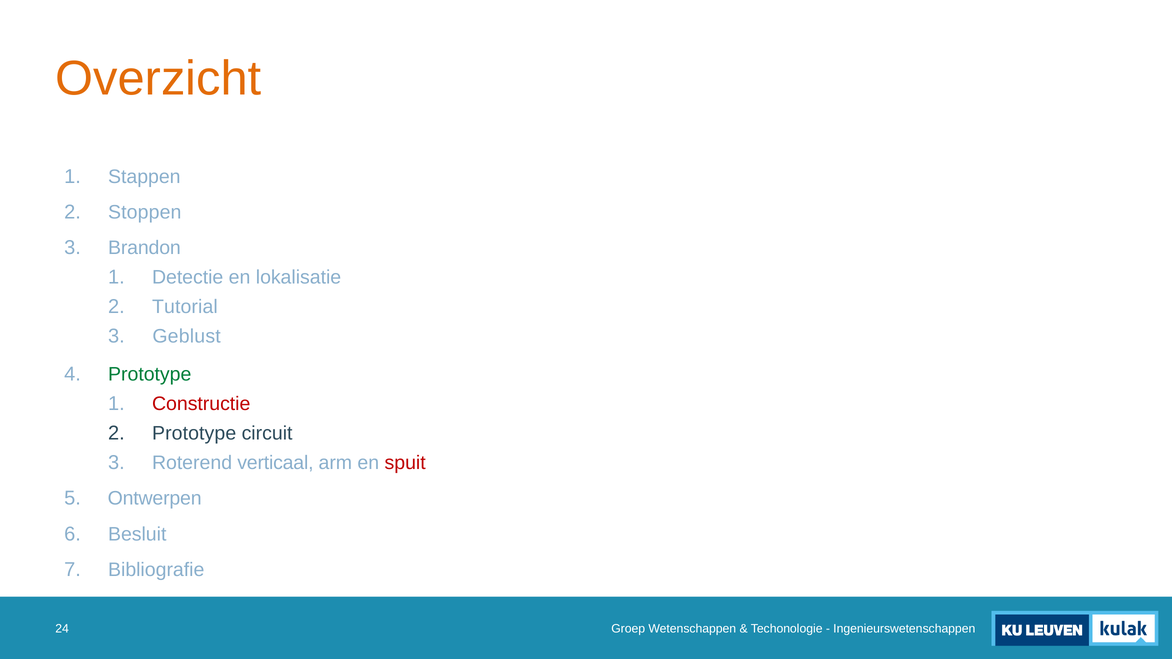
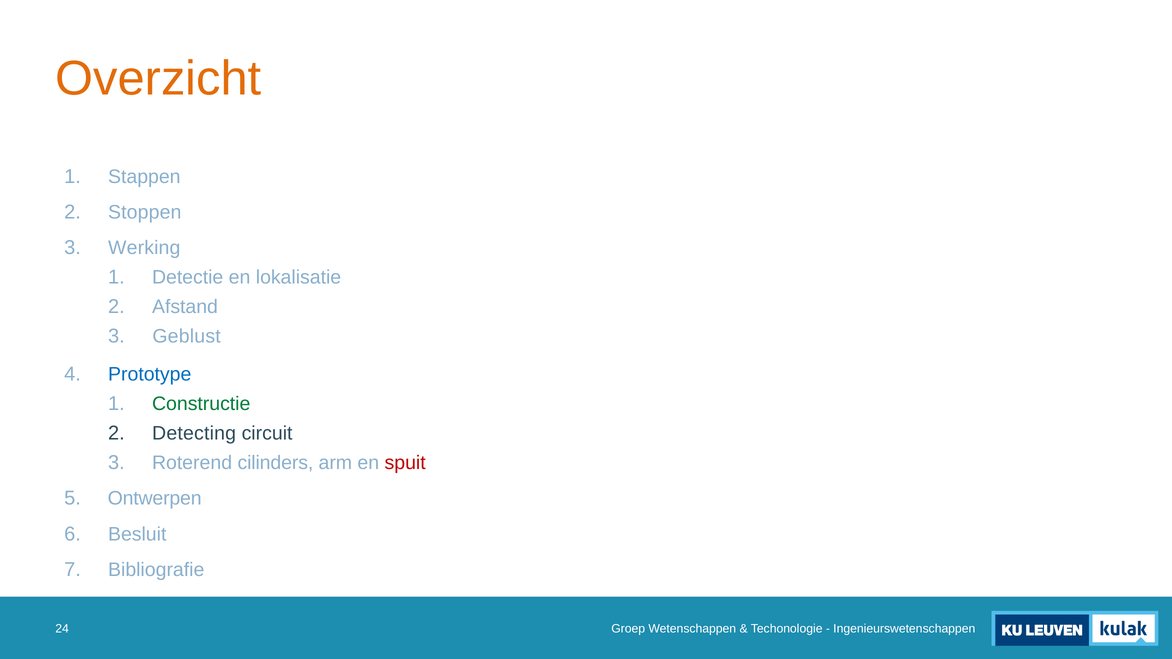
Brandon: Brandon -> Werking
Tutorial: Tutorial -> Afstand
Prototype at (150, 374) colour: green -> blue
Constructie colour: red -> green
Prototype at (194, 434): Prototype -> Detecting
verticaal: verticaal -> cilinders
